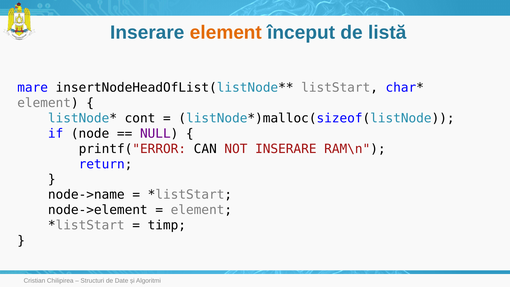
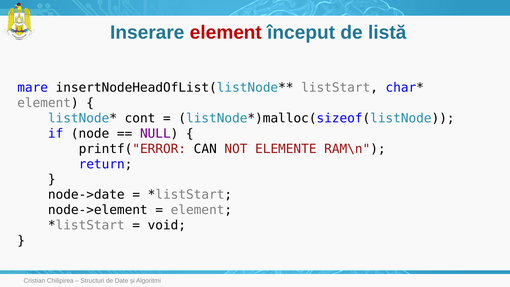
element at (226, 32) colour: orange -> red
NOT INSERARE: INSERARE -> ELEMENTE
node->name: node->name -> node->date
timp: timp -> void
